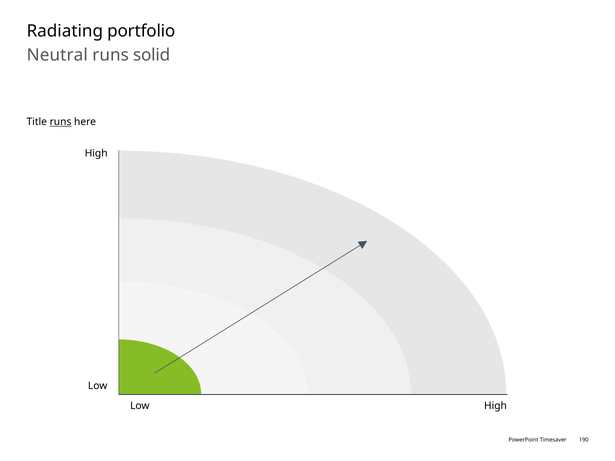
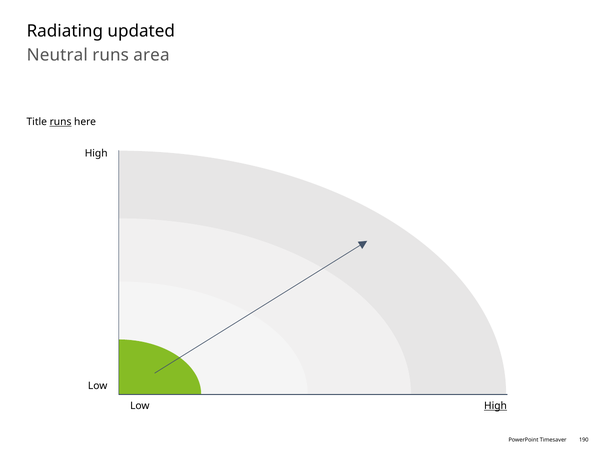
portfolio: portfolio -> updated
solid: solid -> area
High at (495, 406) underline: none -> present
